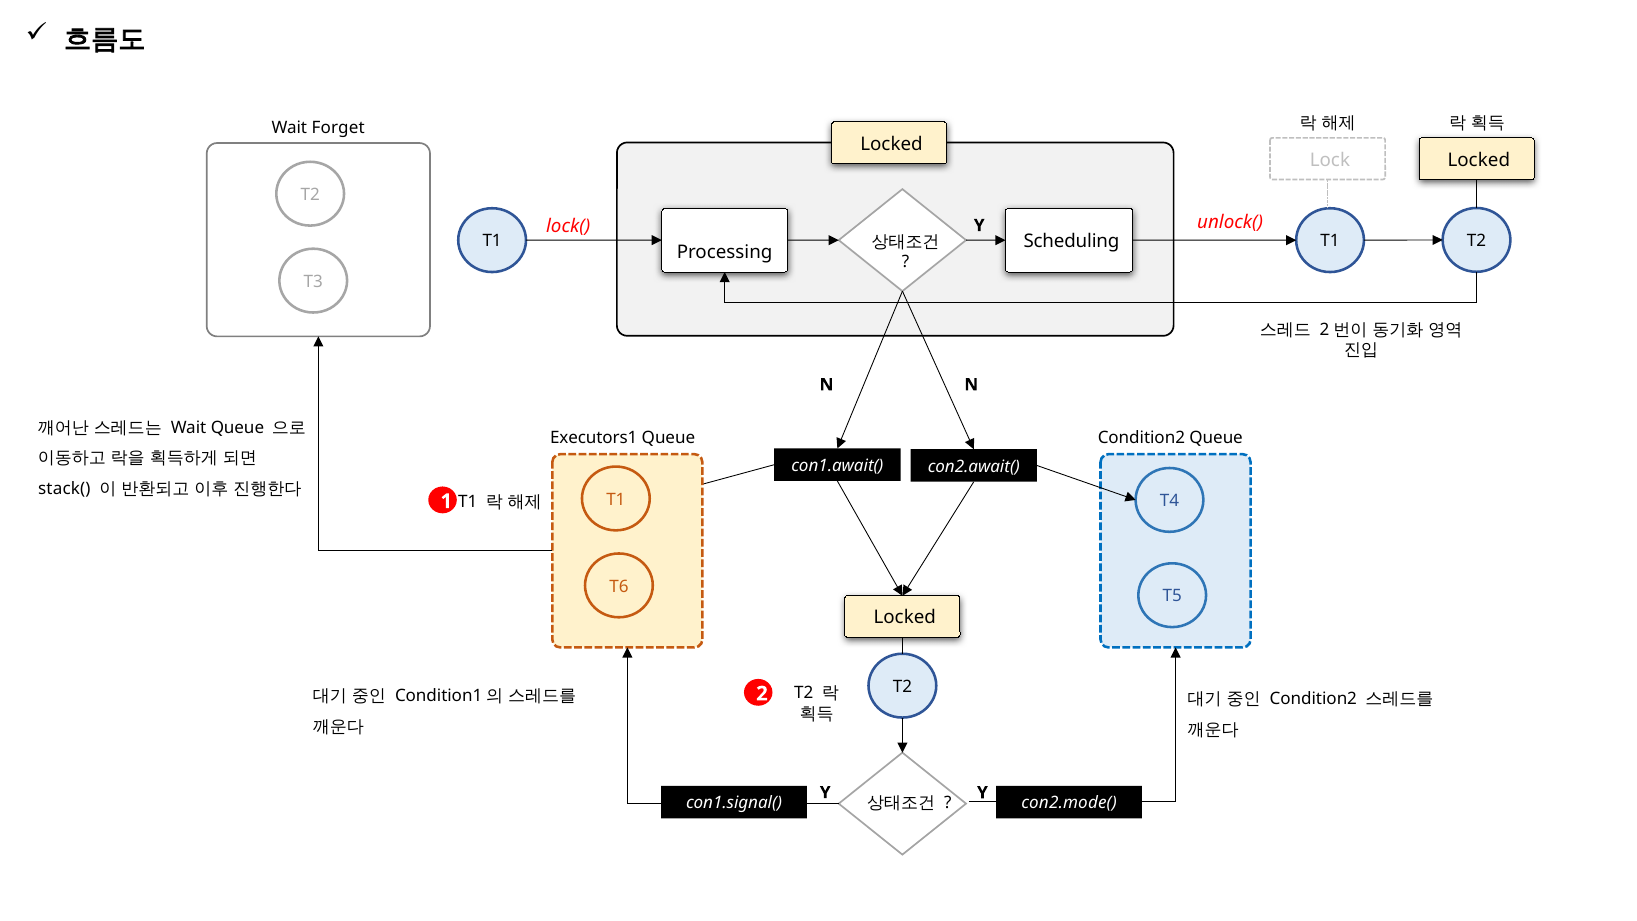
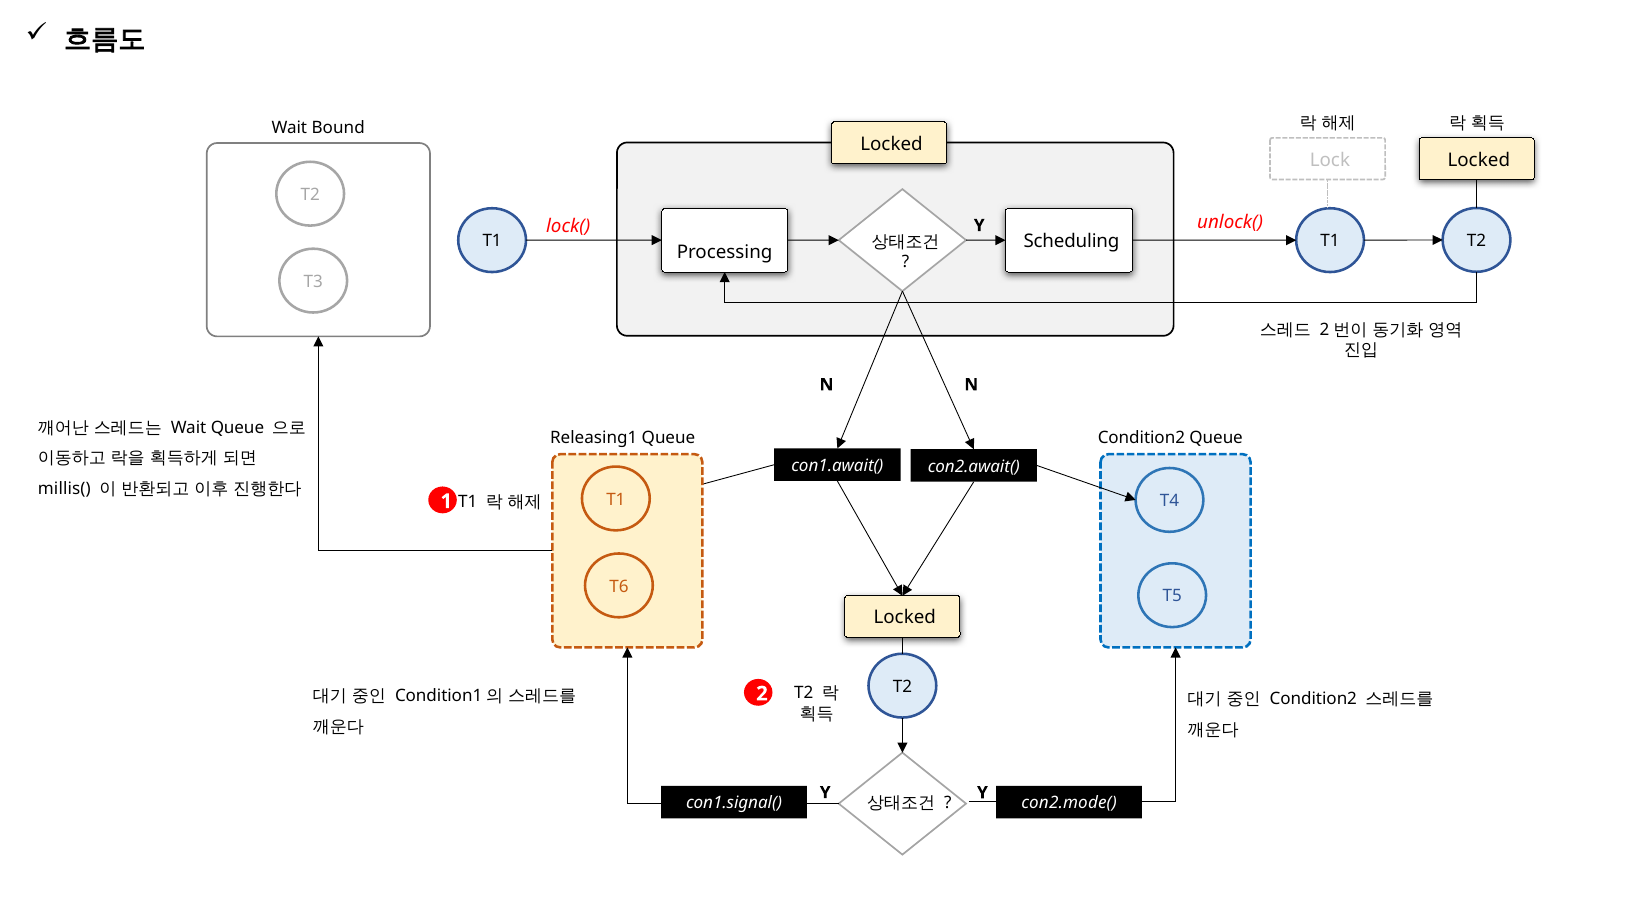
Forget: Forget -> Bound
Executors1: Executors1 -> Releasing1
stack(: stack( -> millis(
